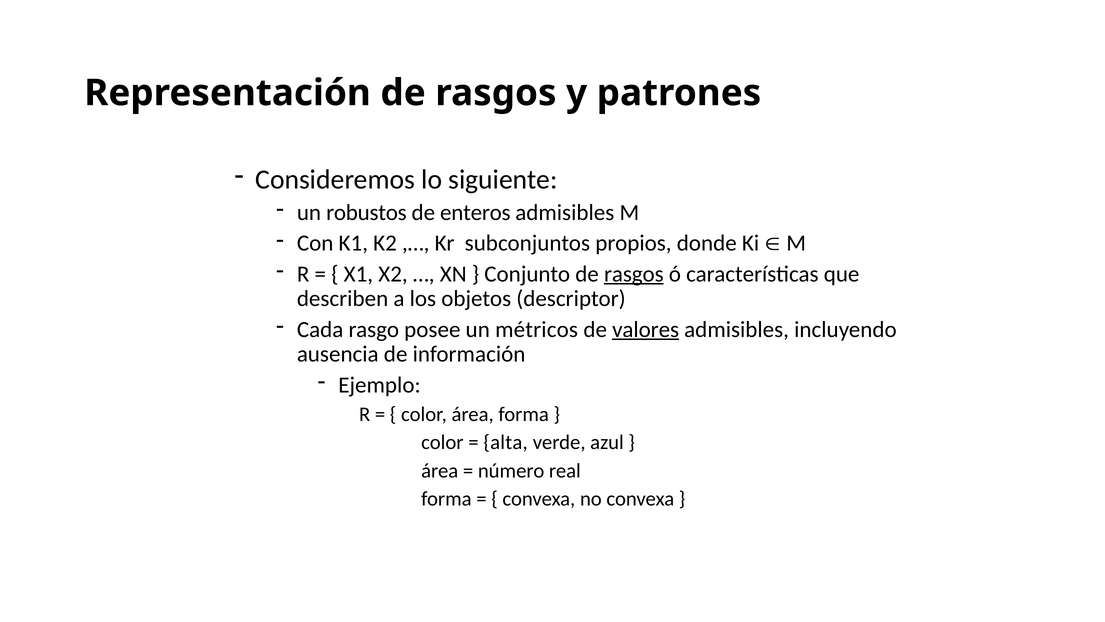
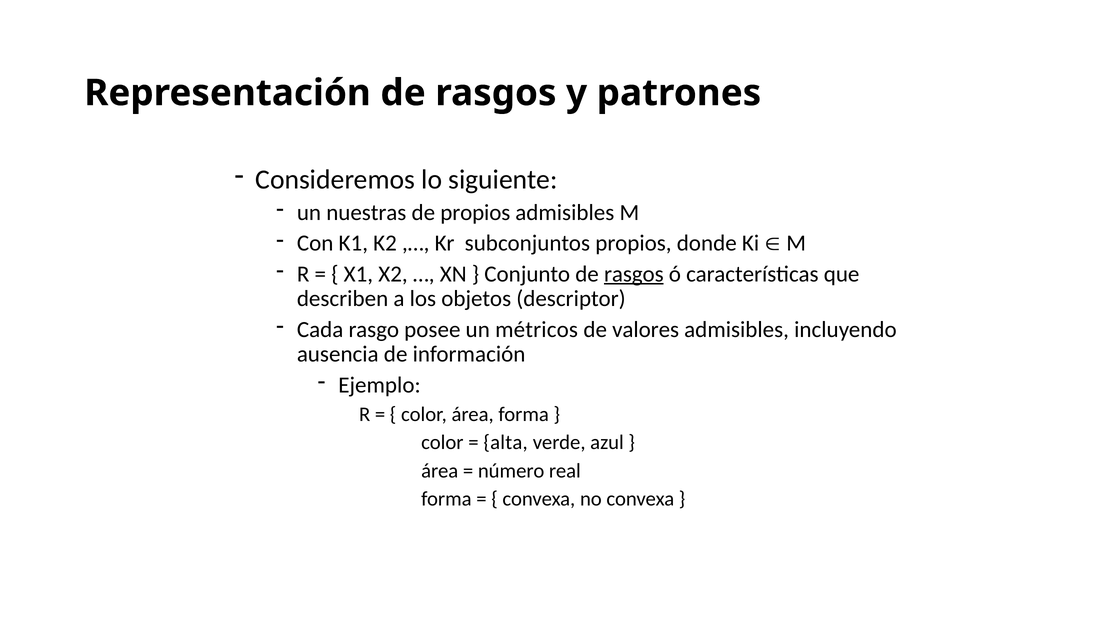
robustos: robustos -> nuestras
de enteros: enteros -> propios
valores underline: present -> none
